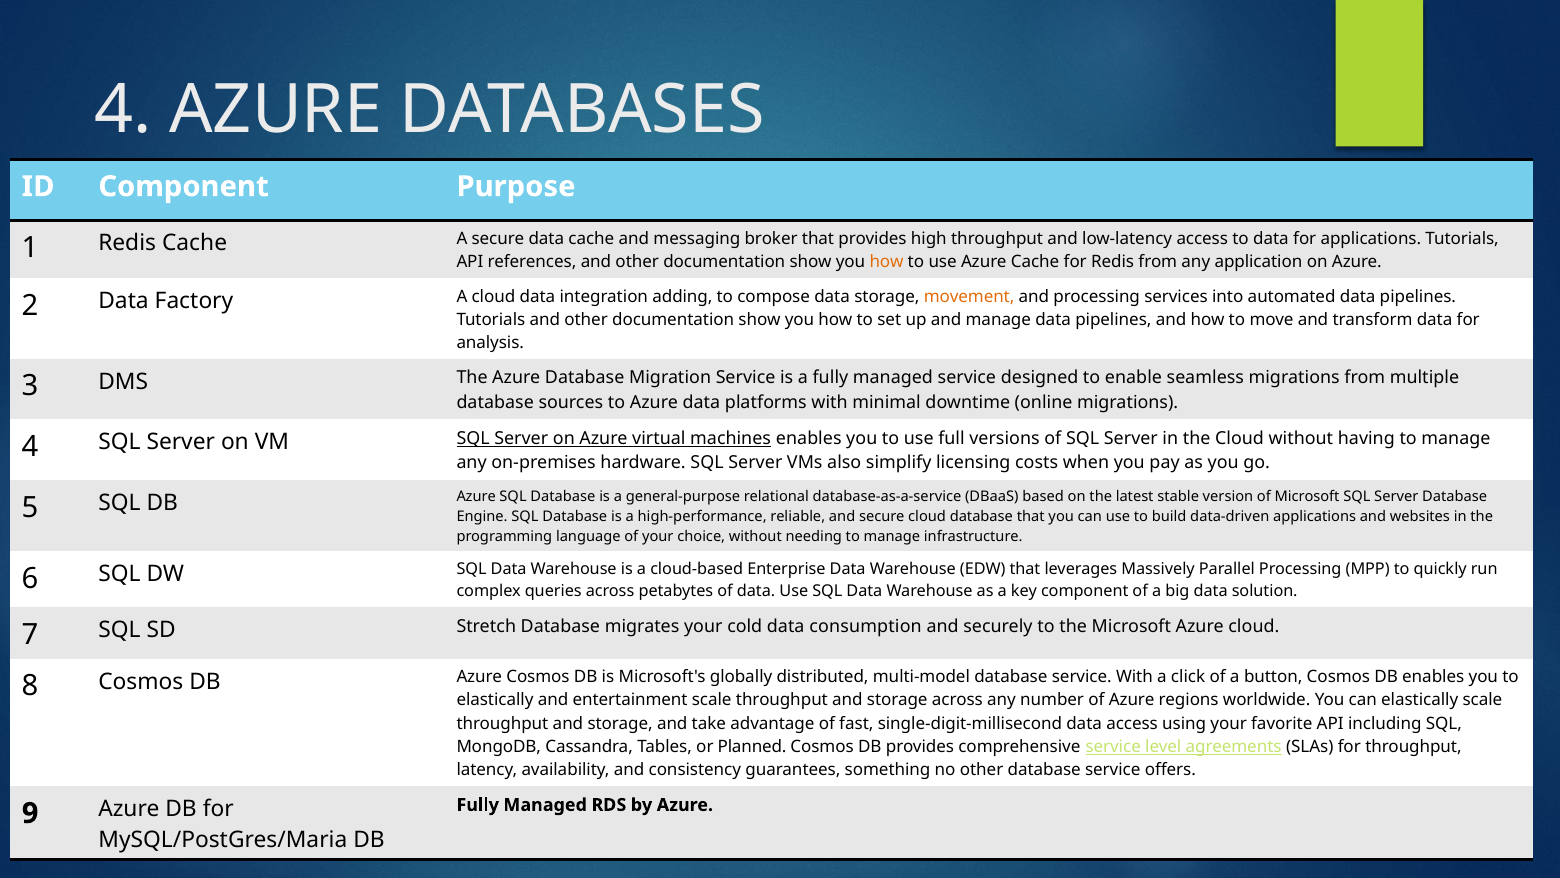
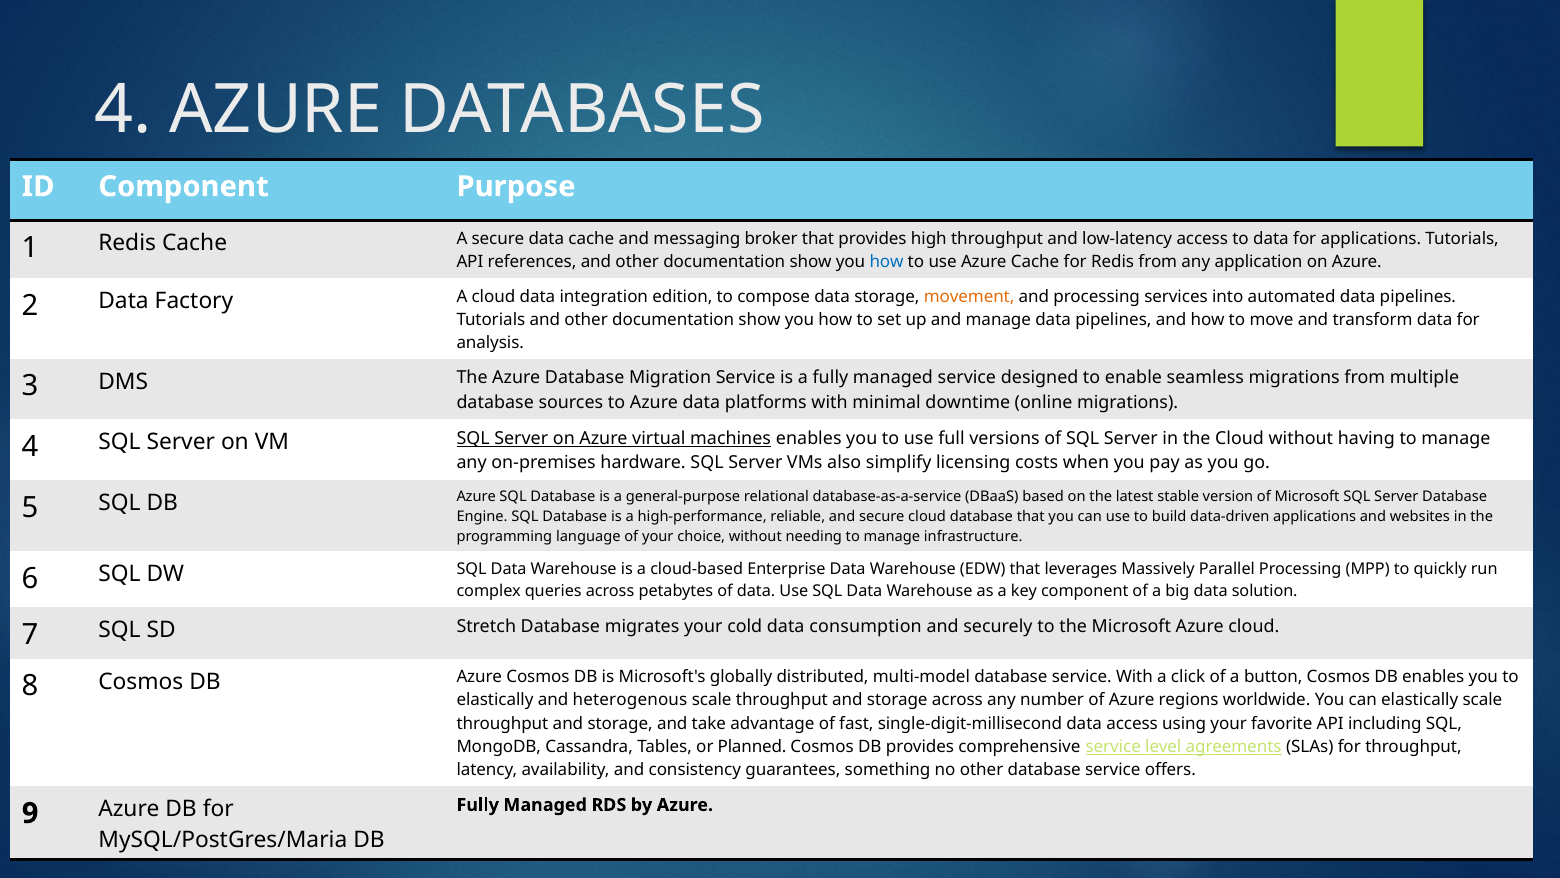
how at (887, 261) colour: orange -> blue
adding: adding -> edition
entertainment: entertainment -> heterogenous
